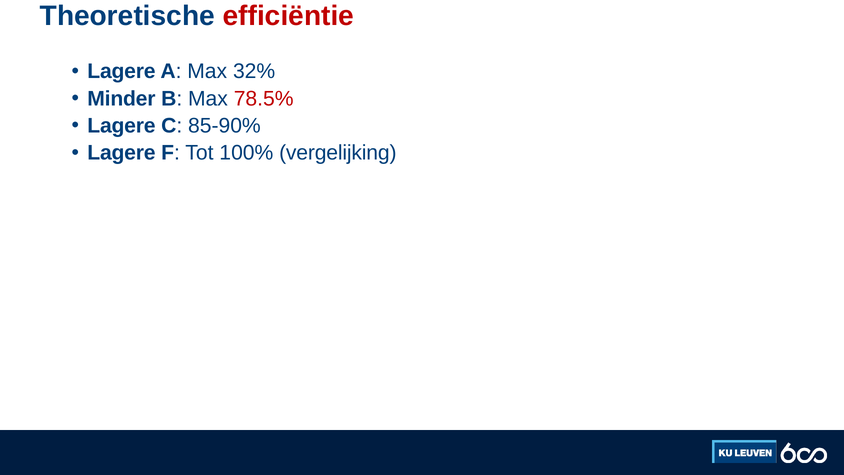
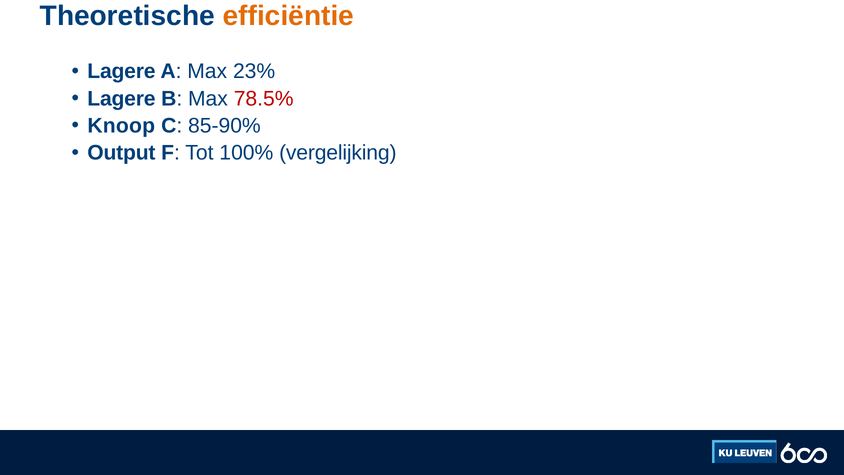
efficiëntie colour: red -> orange
32%: 32% -> 23%
Minder at (121, 99): Minder -> Lagere
Lagere at (121, 126): Lagere -> Knoop
Lagere at (121, 153): Lagere -> Output
